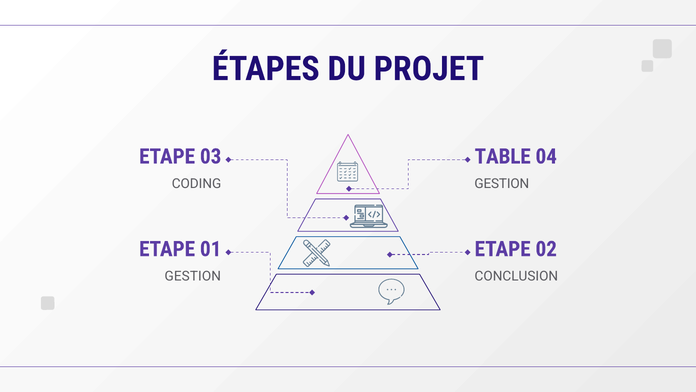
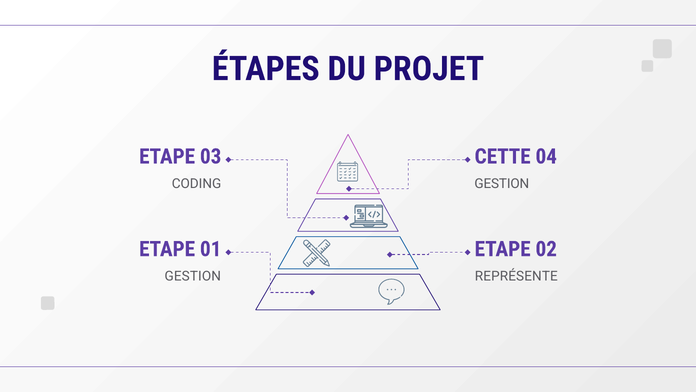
TABLE: TABLE -> CETTE
CONCLUSION: CONCLUSION -> REPRÉSENTE
